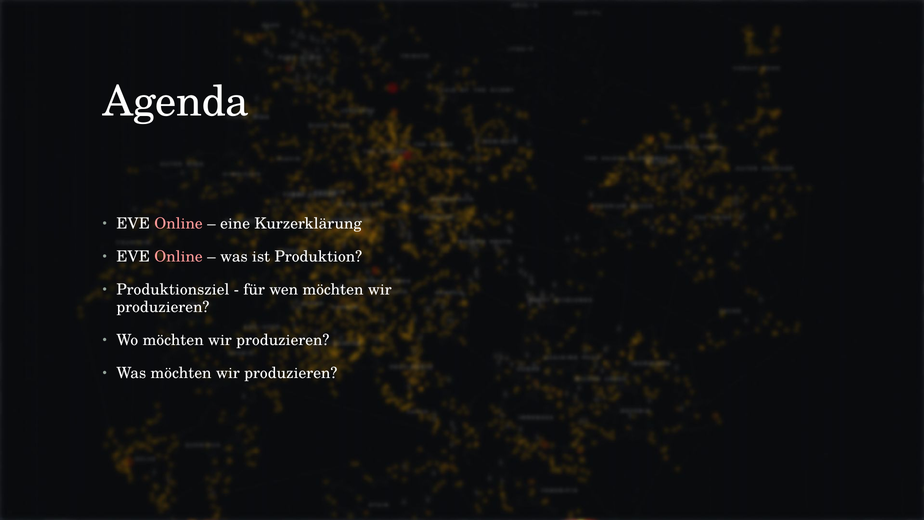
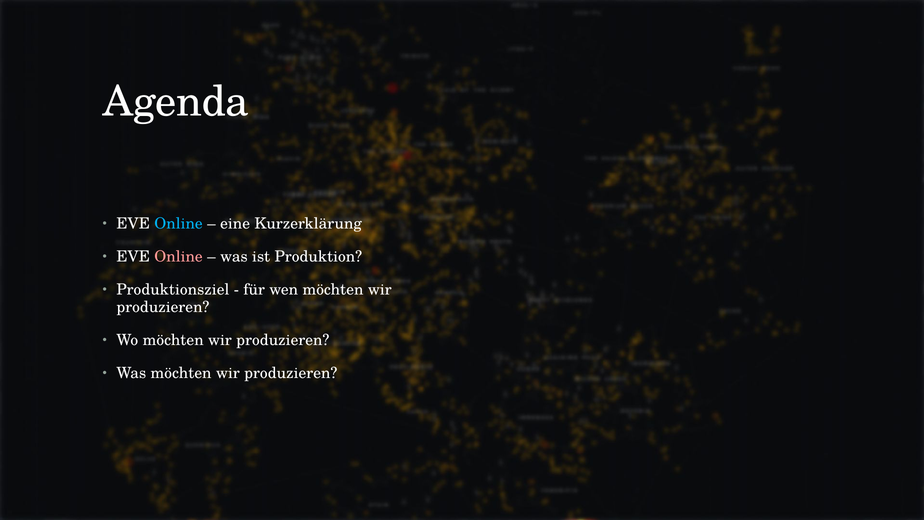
Online at (178, 224) colour: pink -> light blue
